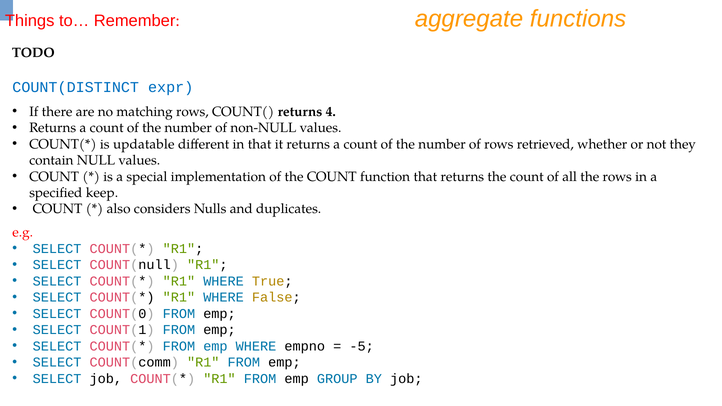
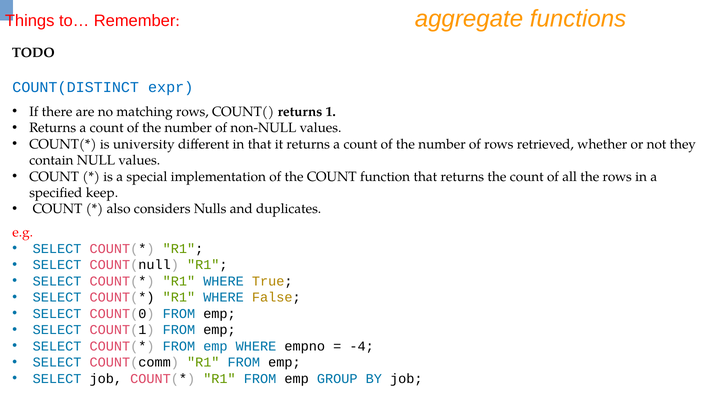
4: 4 -> 1
updatable: updatable -> university
-5: -5 -> -4
